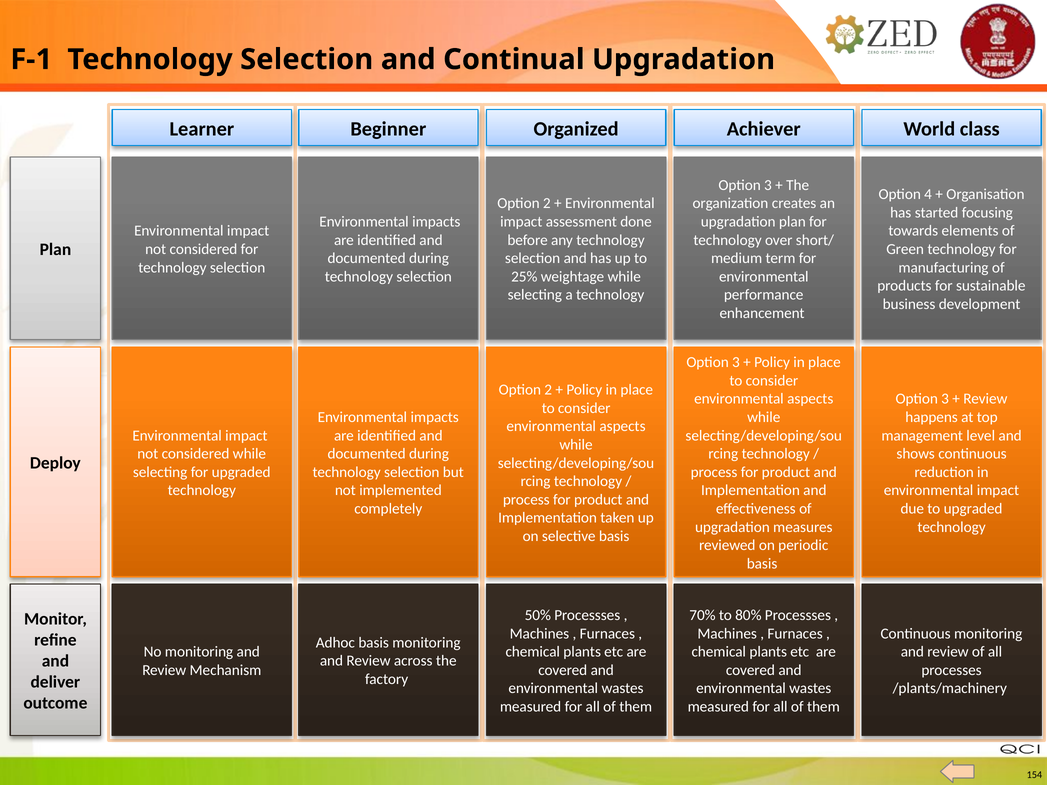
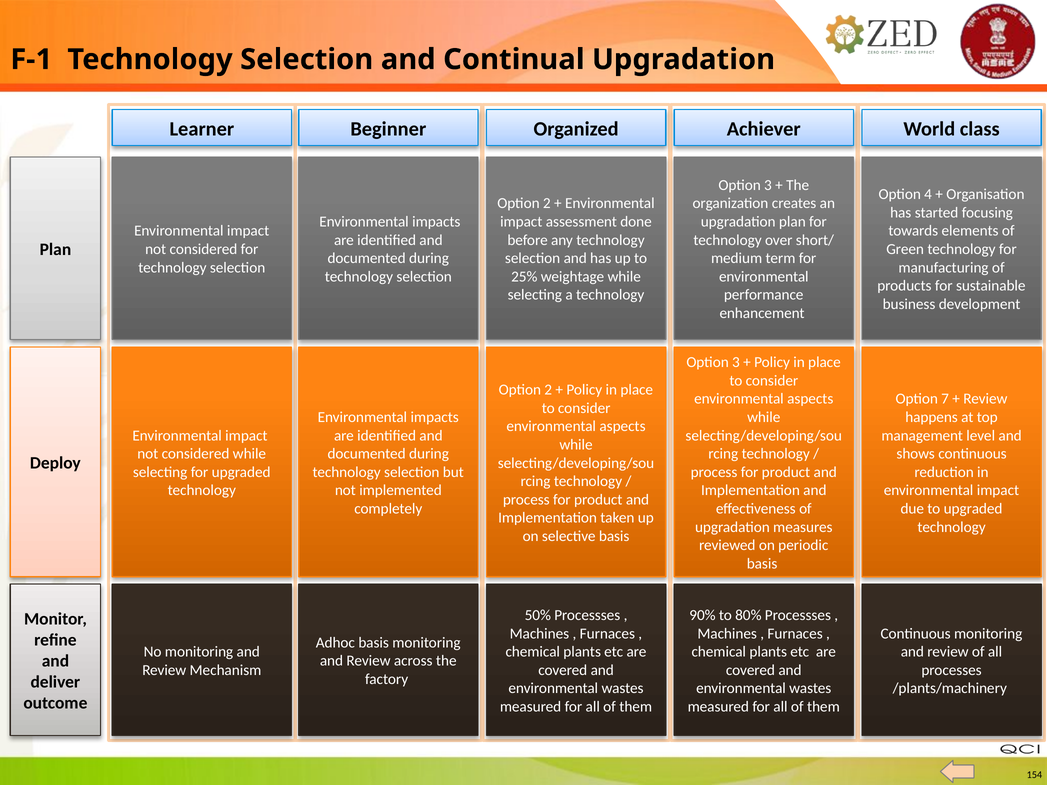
3 at (945, 399): 3 -> 7
70%: 70% -> 90%
